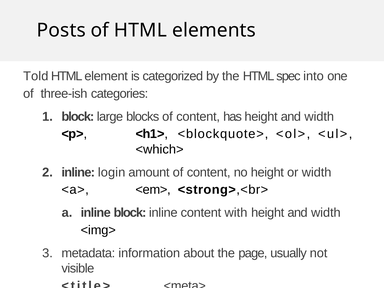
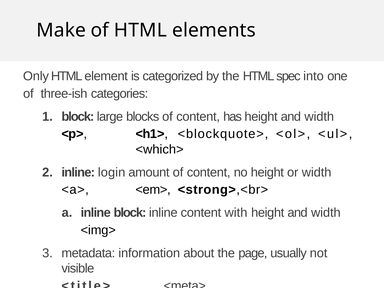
Posts: Posts -> Make
Told: Told -> Only
